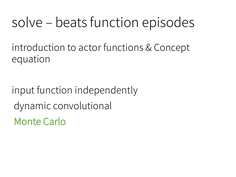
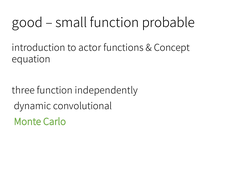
solve: solve -> good
beats: beats -> small
episodes: episodes -> probable
input: input -> three
